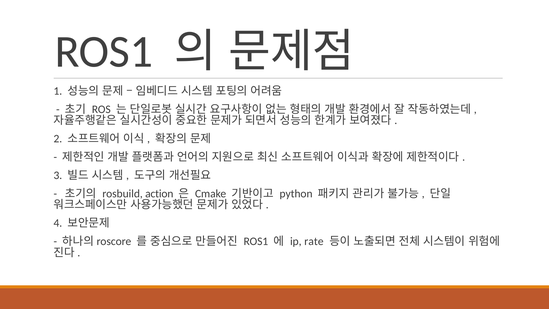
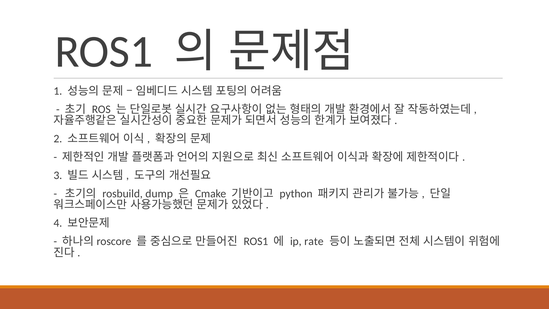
action: action -> dump
